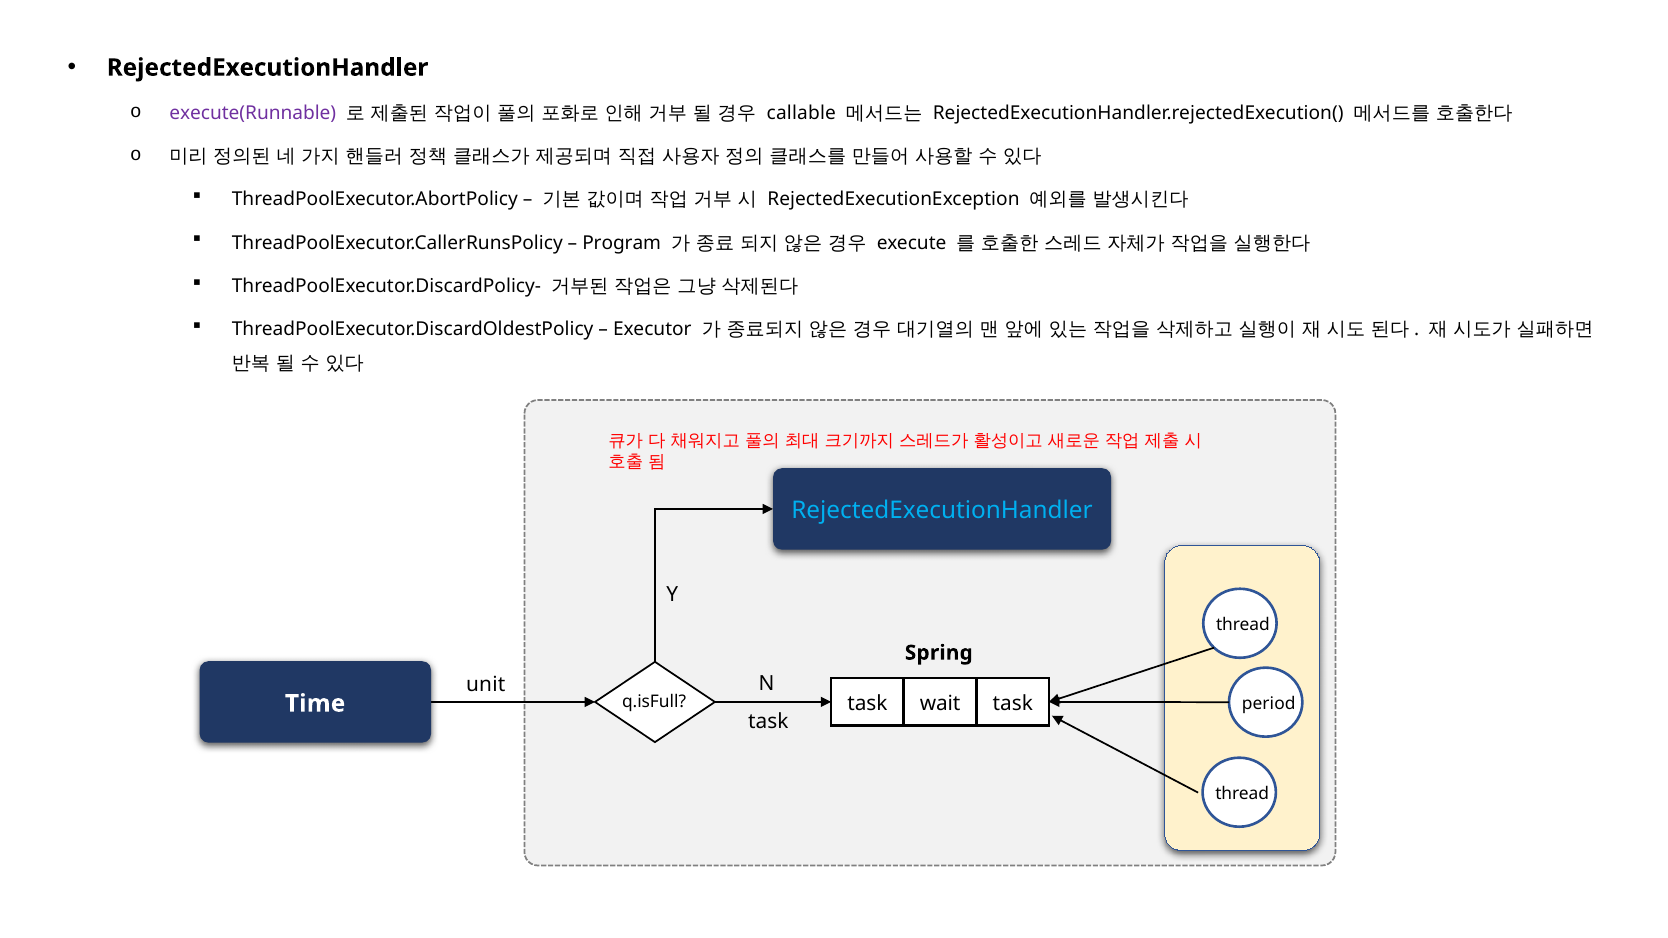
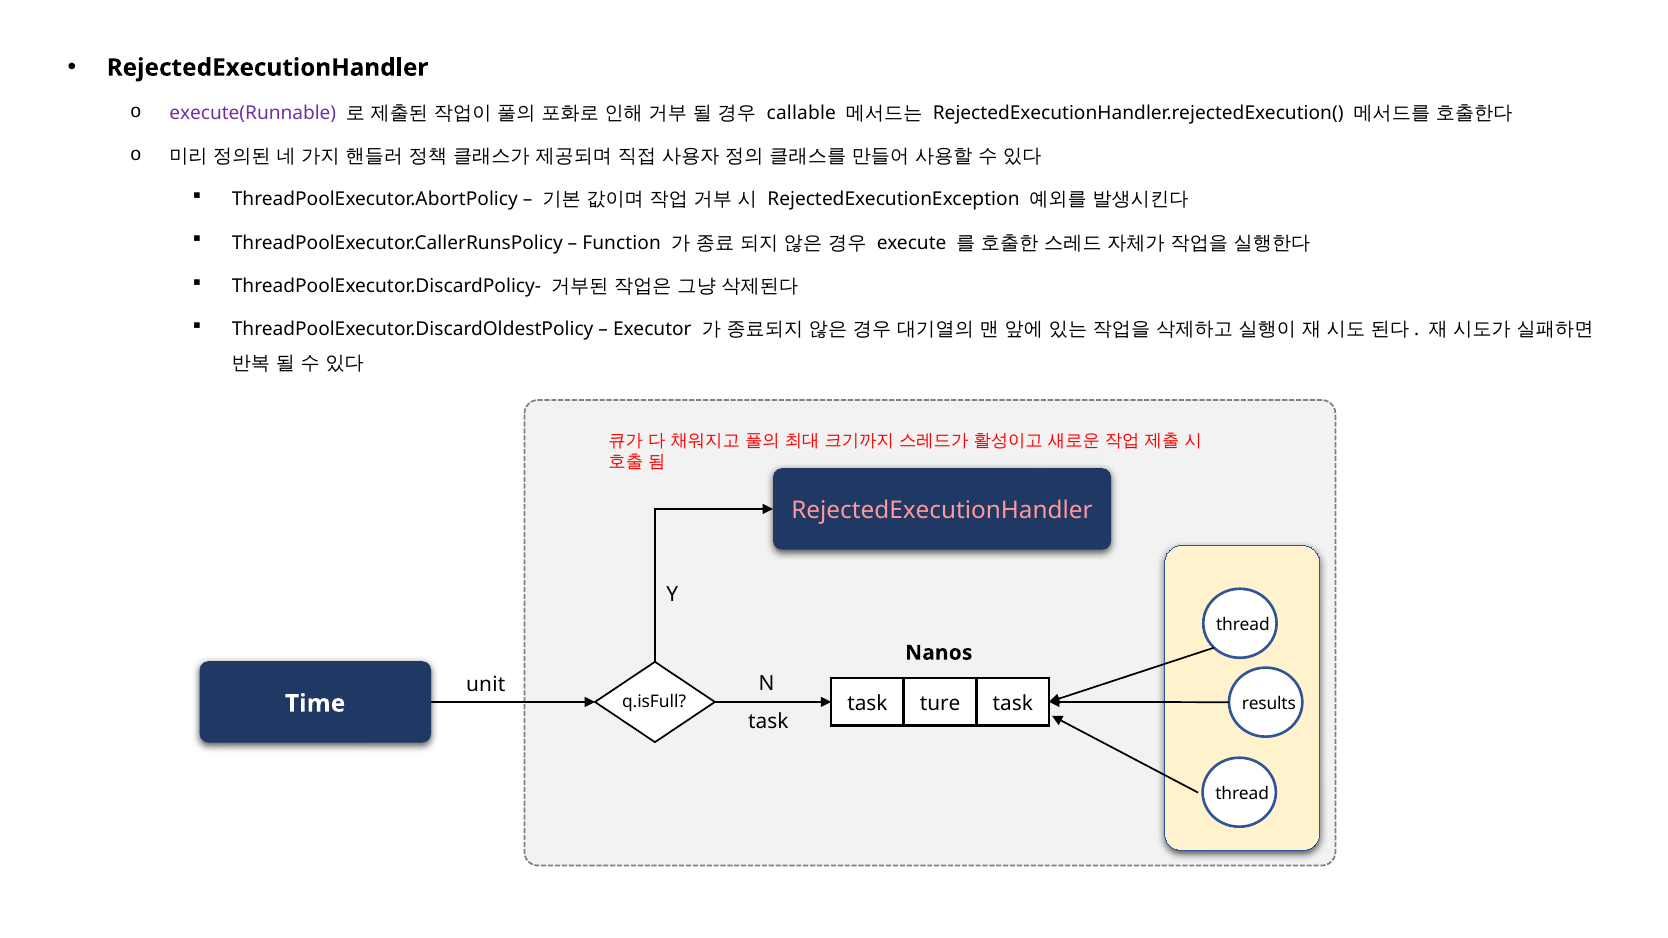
Program: Program -> Function
RejectedExecutionHandler at (942, 511) colour: light blue -> pink
Spring: Spring -> Nanos
period: period -> results
wait: wait -> ture
